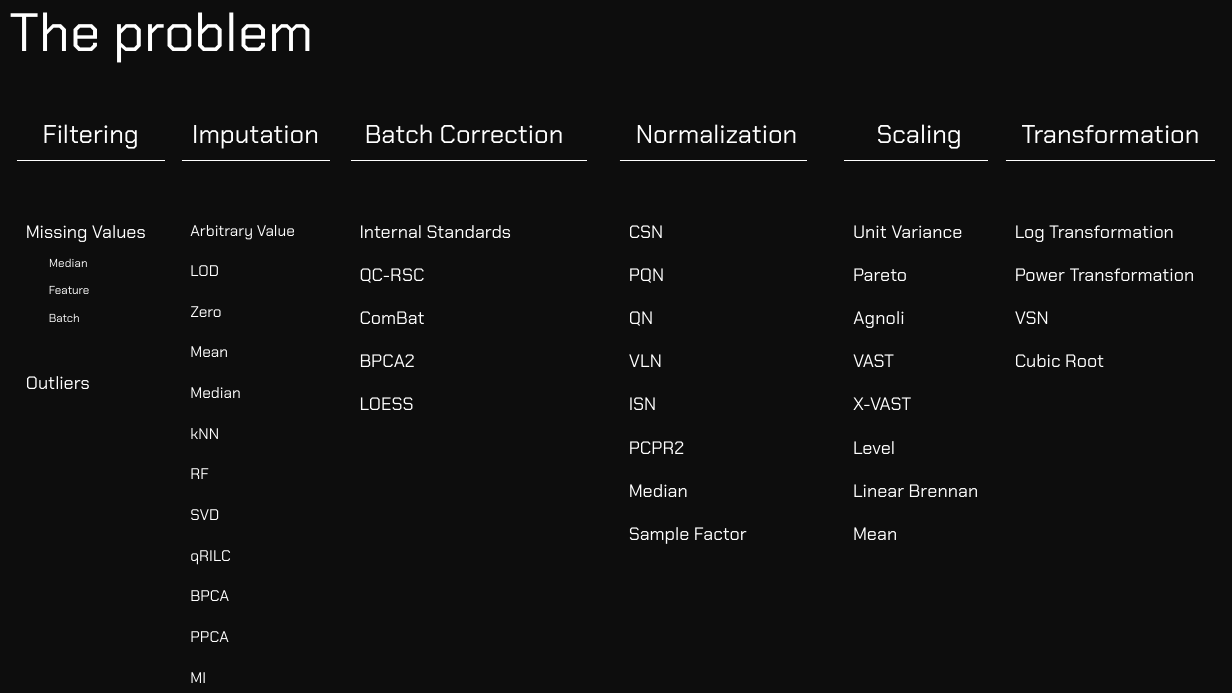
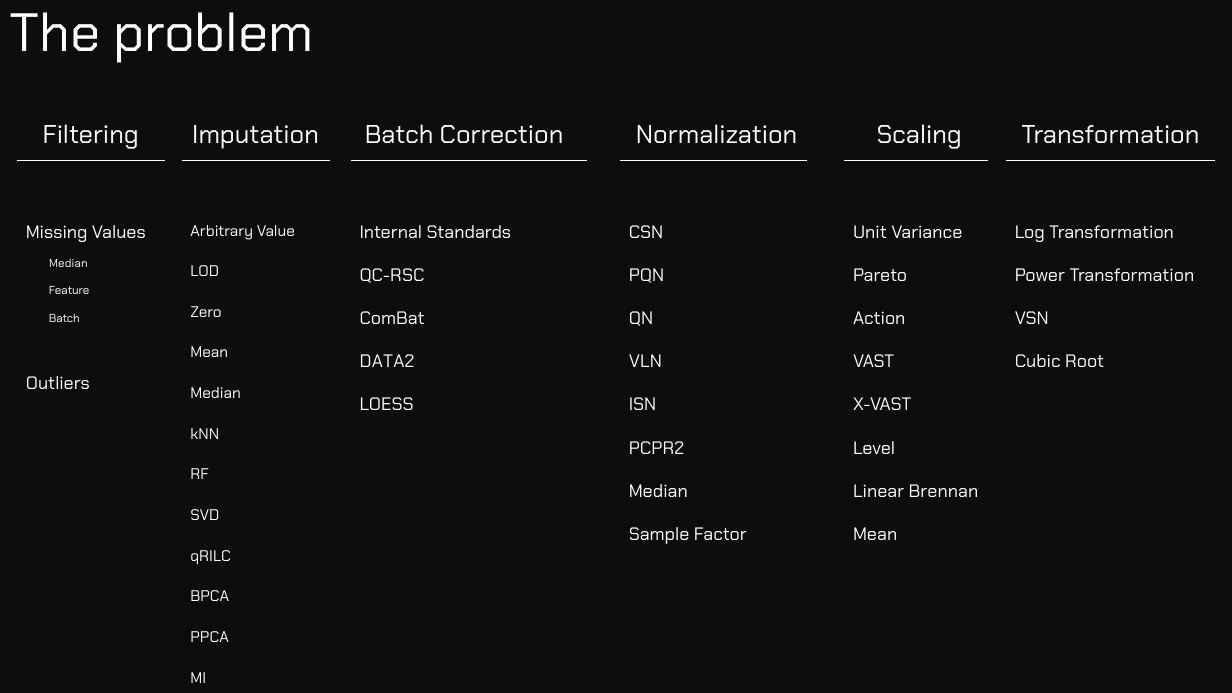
Agnoli: Agnoli -> Action
BPCA2: BPCA2 -> DATA2
